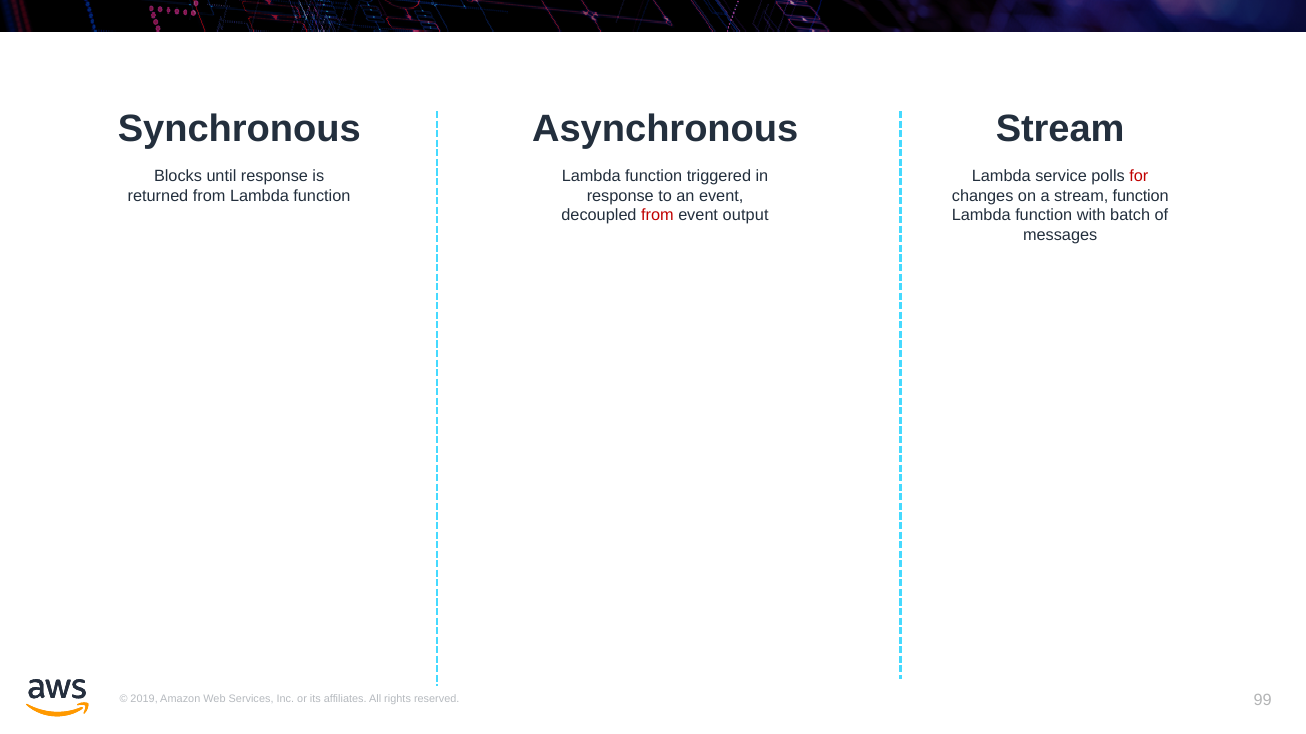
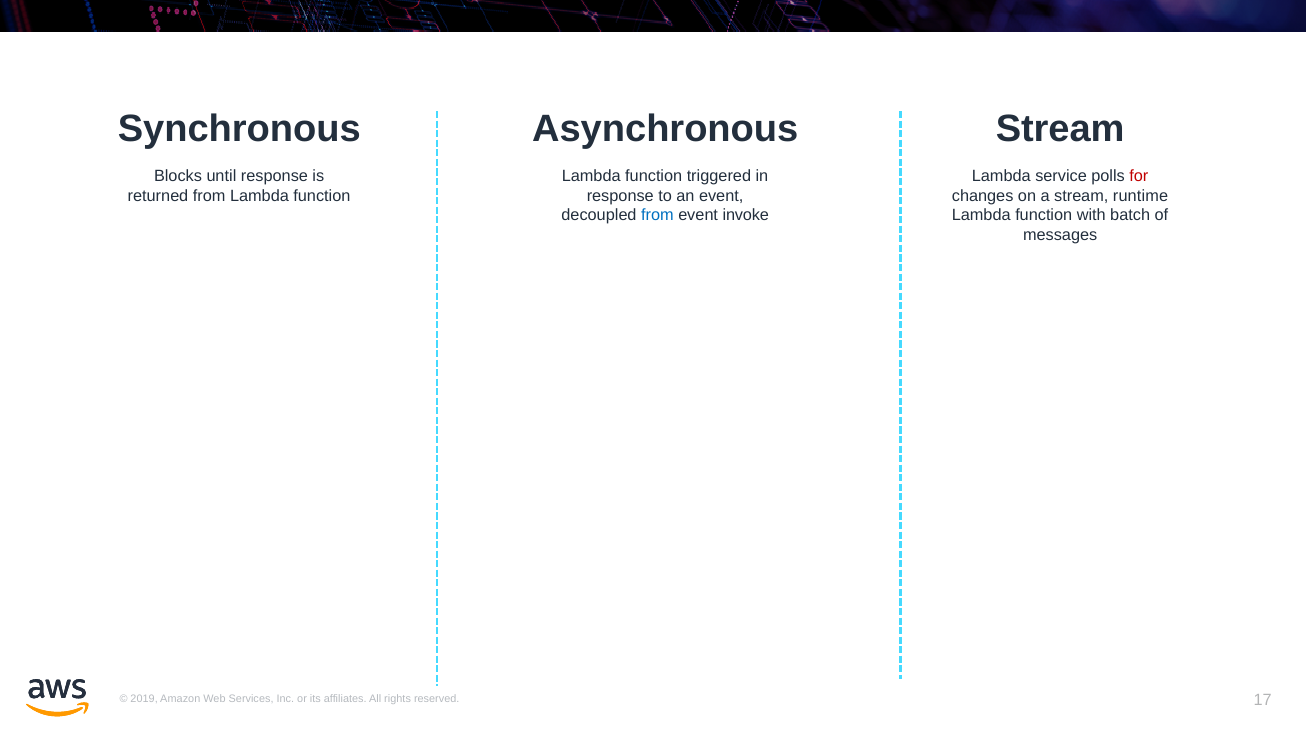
stream function: function -> runtime
from at (657, 216) colour: red -> blue
output: output -> invoke
99: 99 -> 17
